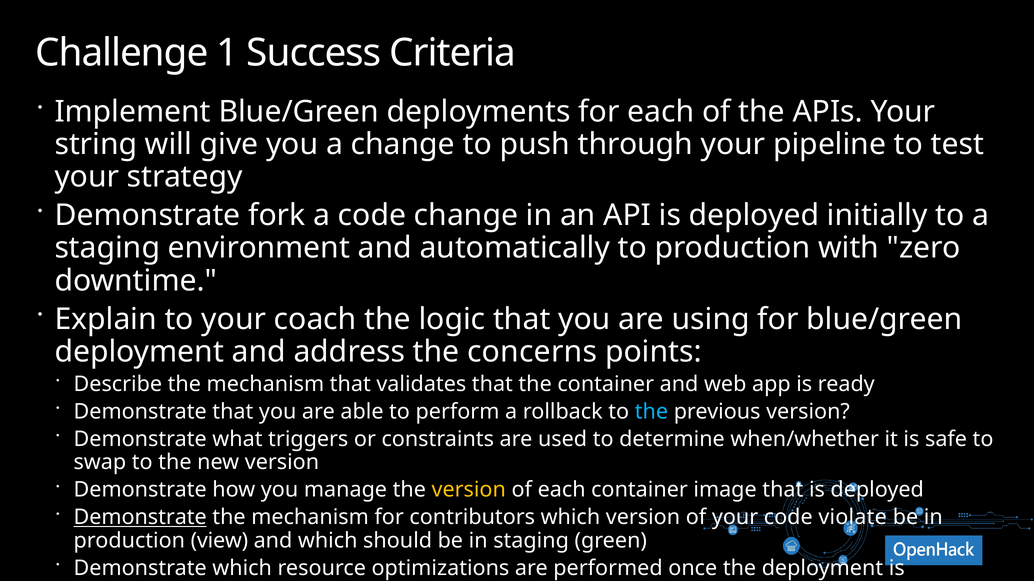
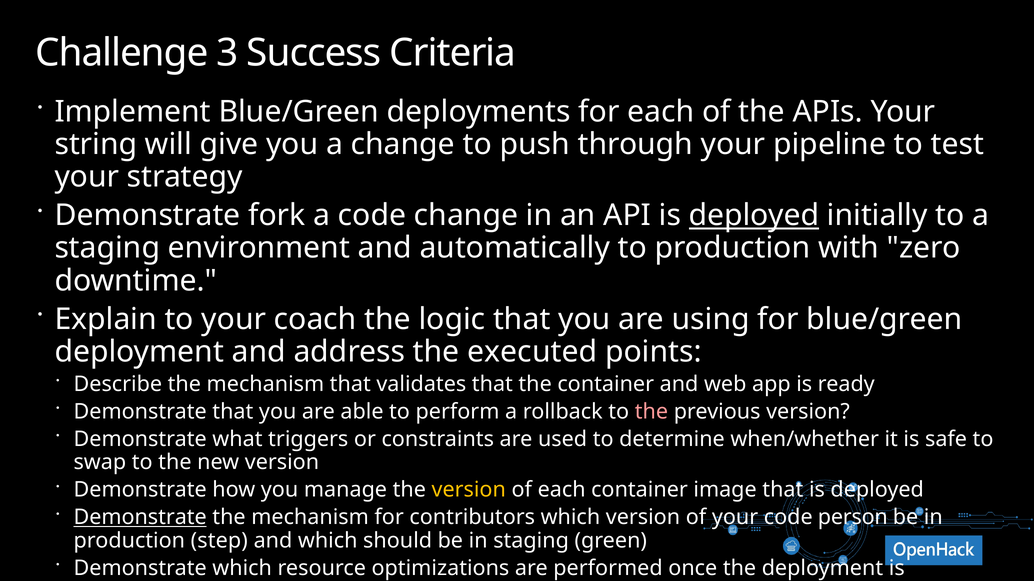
1: 1 -> 3
deployed at (754, 216) underline: none -> present
concerns: concerns -> executed
the at (651, 412) colour: light blue -> pink
violate: violate -> person
view: view -> step
